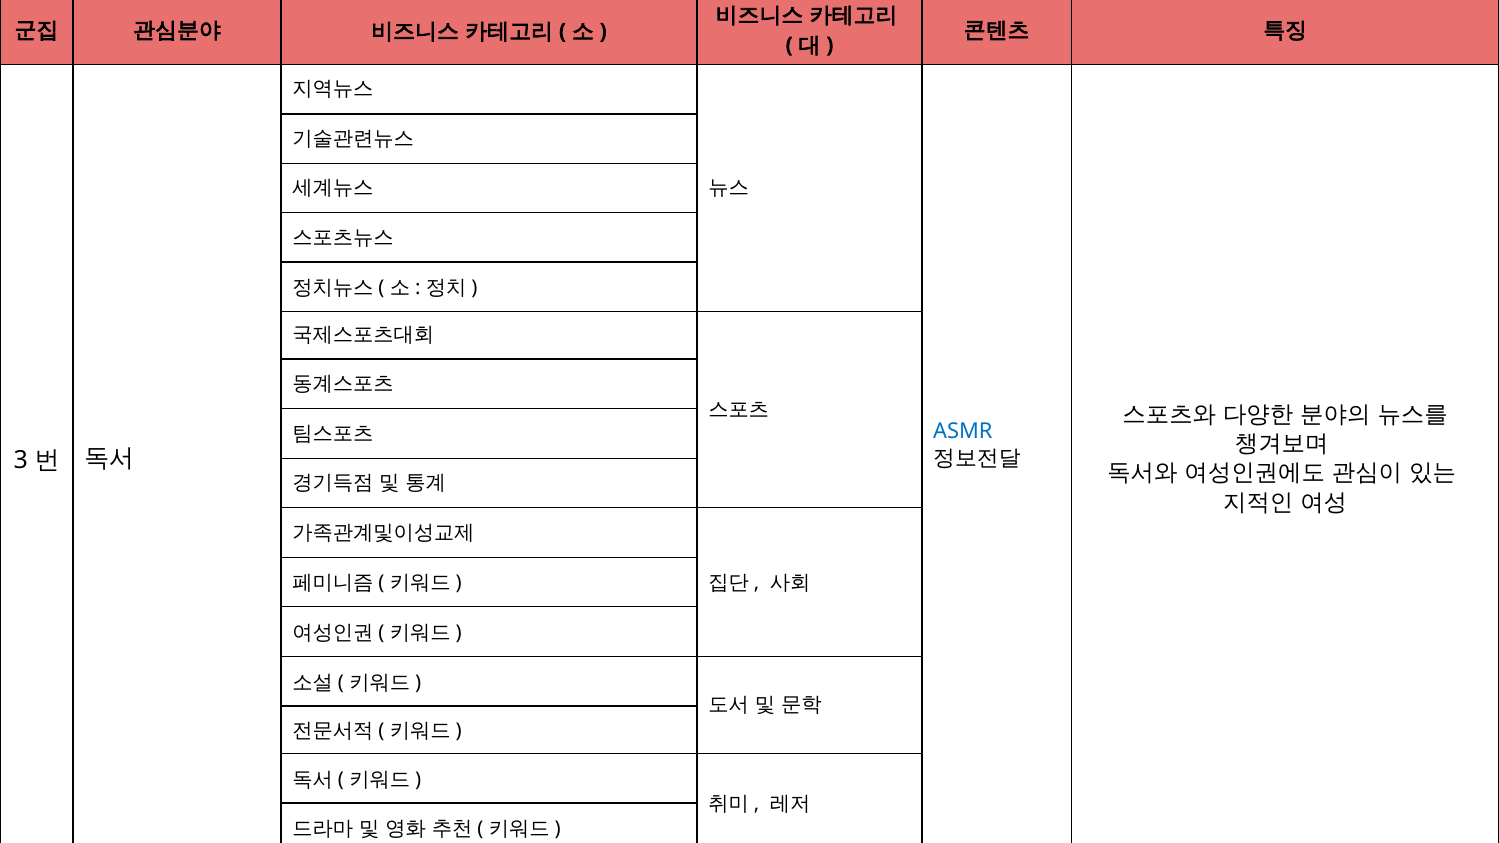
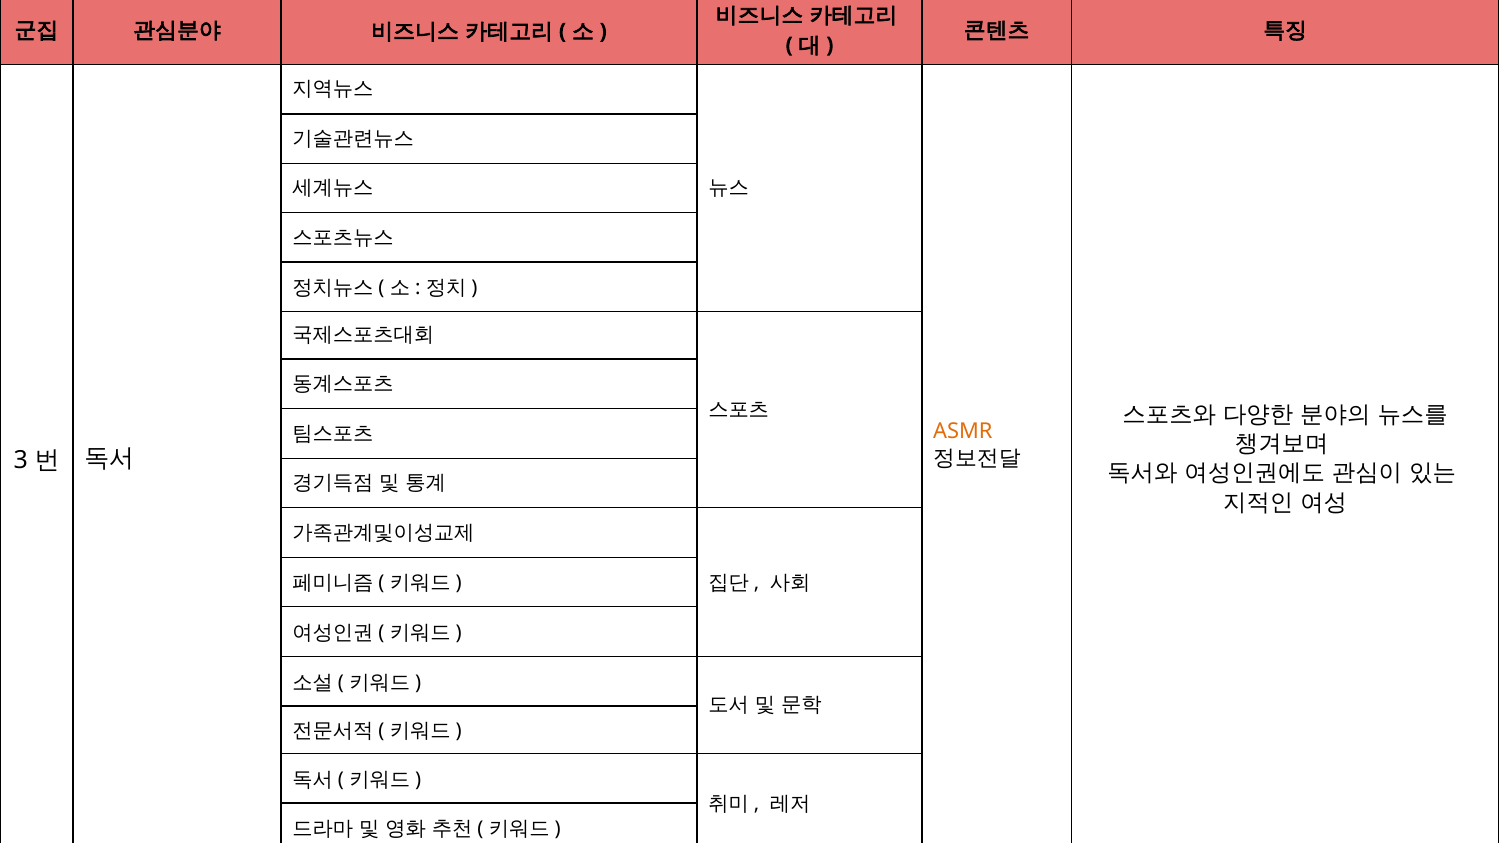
ASMR colour: blue -> orange
